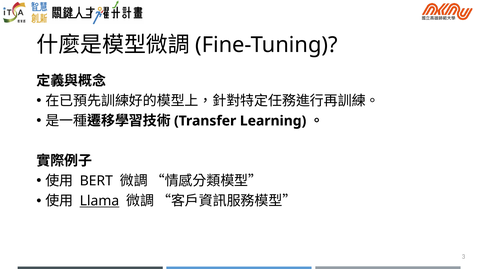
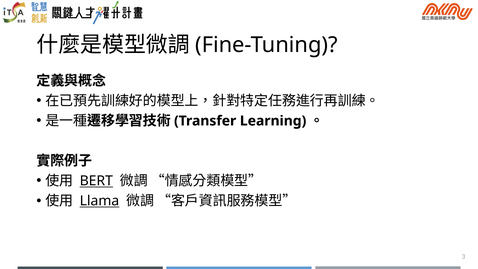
BERT underline: none -> present
